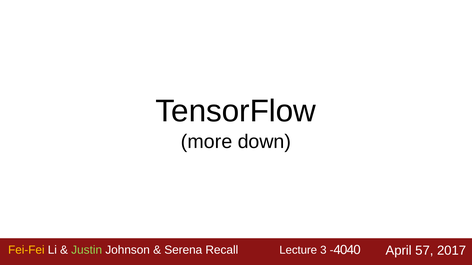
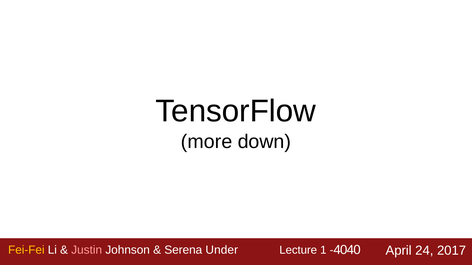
Justin colour: light green -> pink
Recall: Recall -> Under
3: 3 -> 1
57: 57 -> 24
